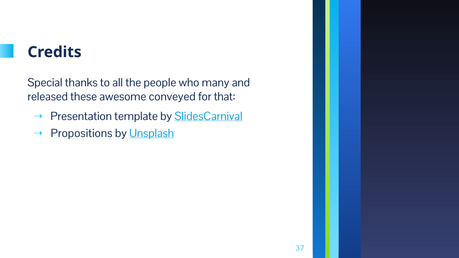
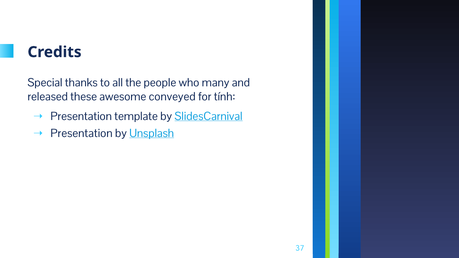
that: that -> tính
Propositions at (82, 133): Propositions -> Presentation
